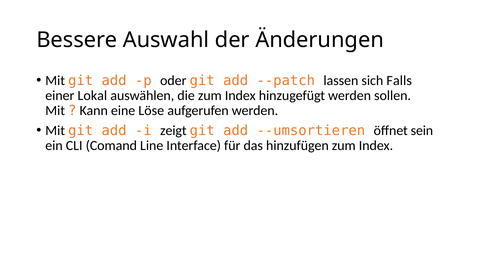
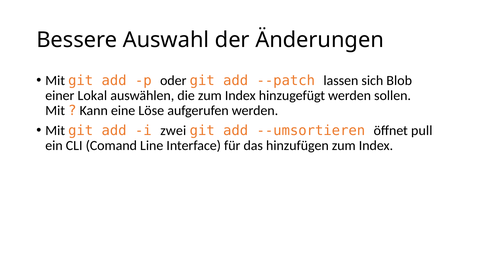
Falls: Falls -> Blob
zeigt: zeigt -> zwei
sein: sein -> pull
